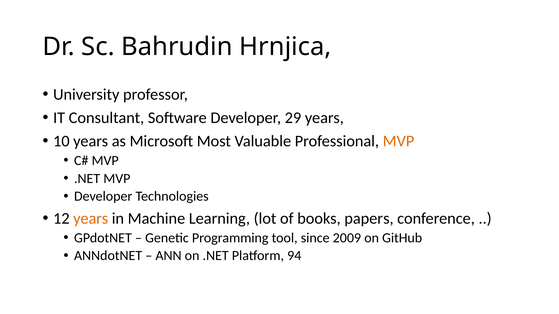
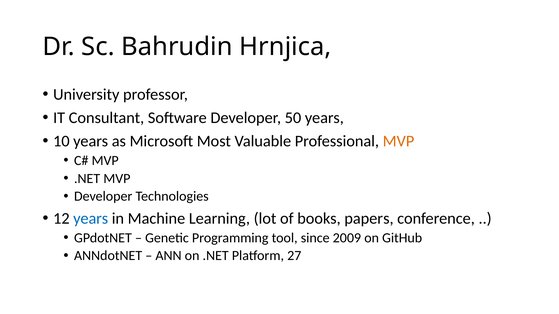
29: 29 -> 50
years at (91, 219) colour: orange -> blue
94: 94 -> 27
